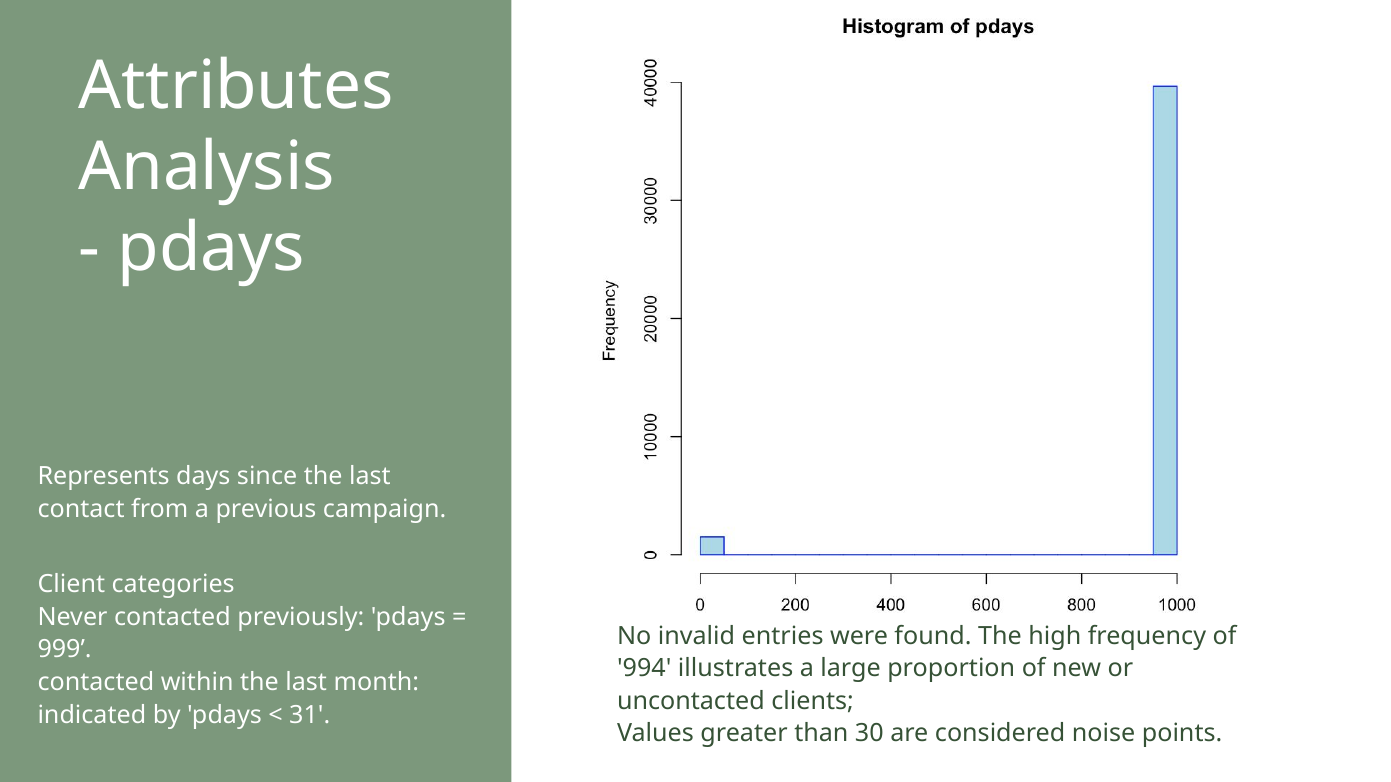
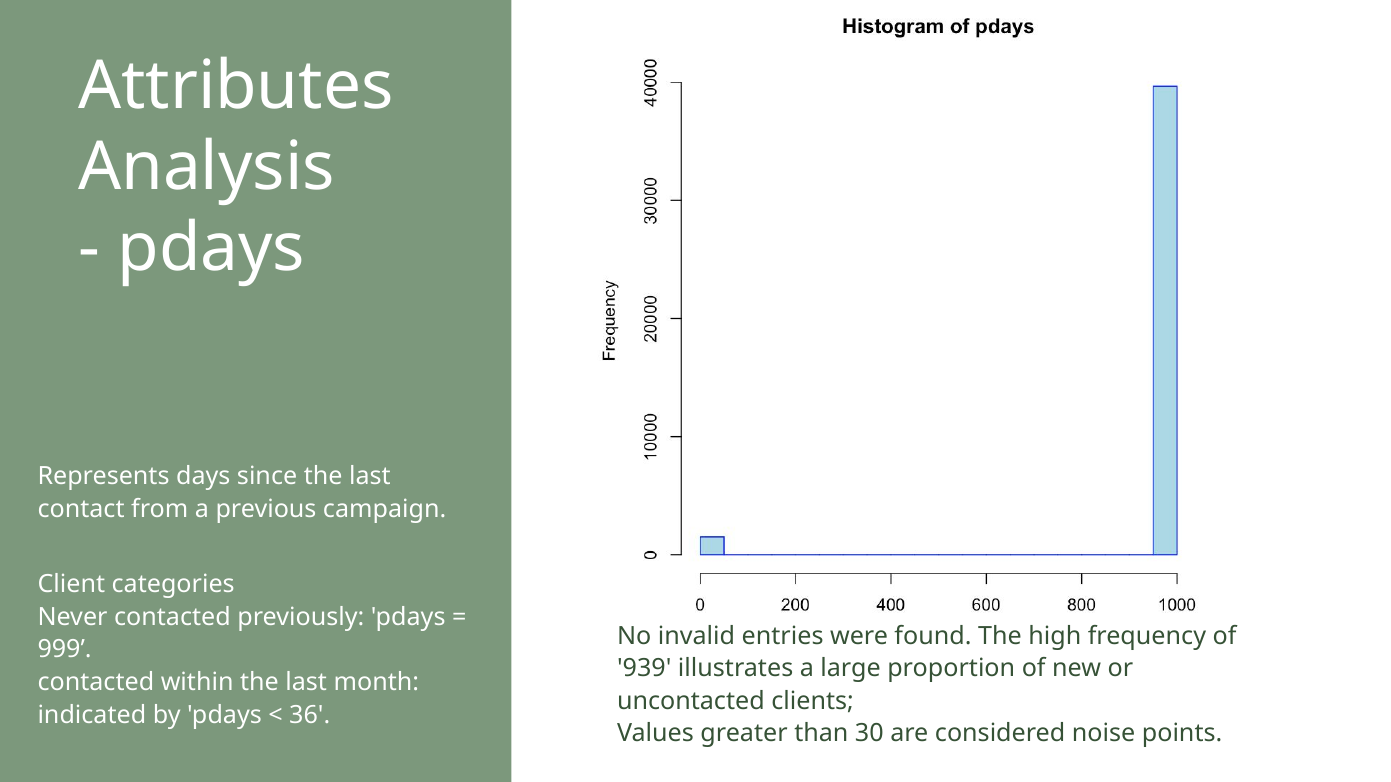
994: 994 -> 939
31: 31 -> 36
